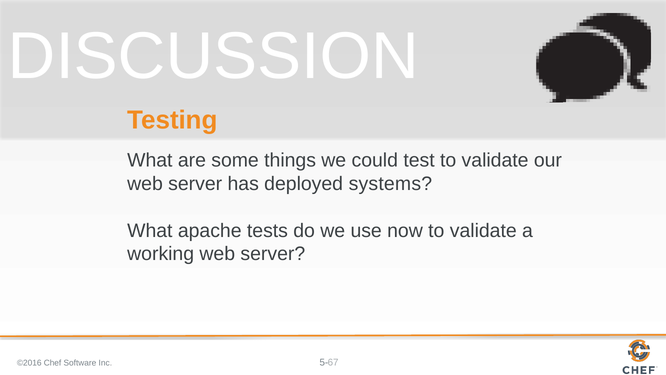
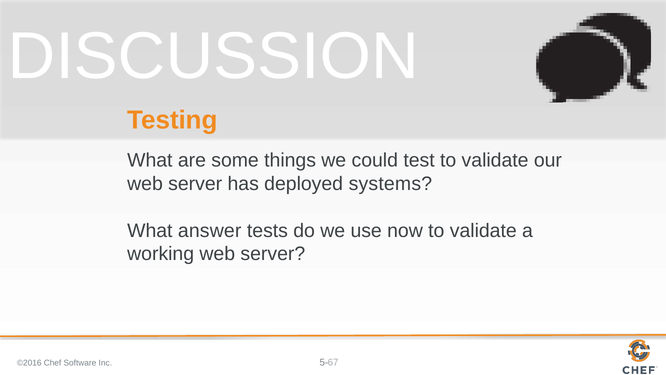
apache: apache -> answer
